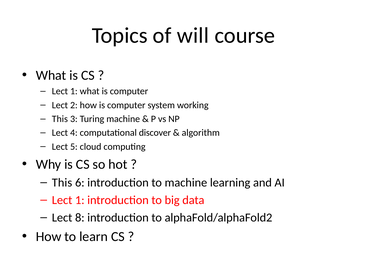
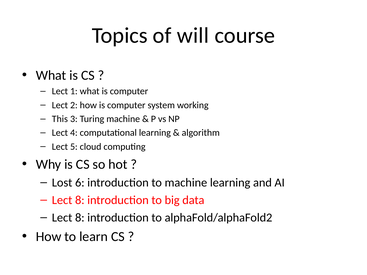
computational discover: discover -> learning
This at (62, 183): This -> Lost
1 at (80, 200): 1 -> 8
